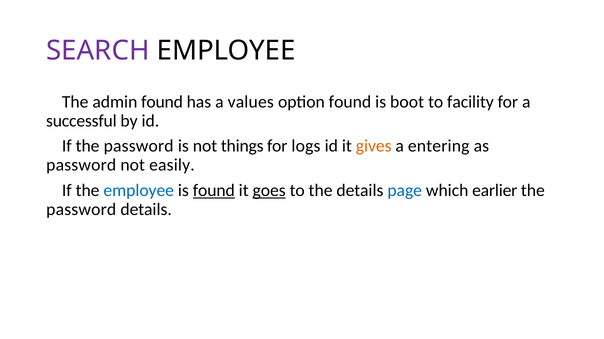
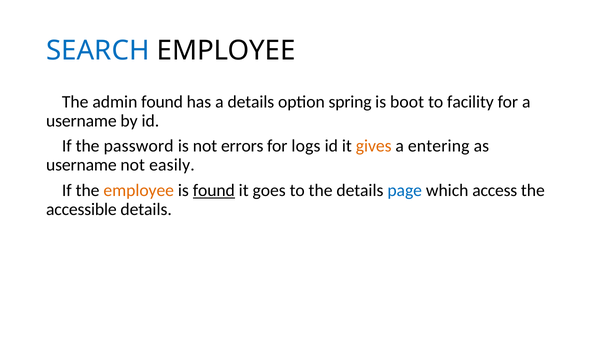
SEARCH colour: purple -> blue
a values: values -> details
option found: found -> spring
successful at (81, 121): successful -> username
things: things -> errors
password at (81, 166): password -> username
employee at (139, 191) colour: blue -> orange
goes underline: present -> none
earlier: earlier -> access
password at (81, 210): password -> accessible
